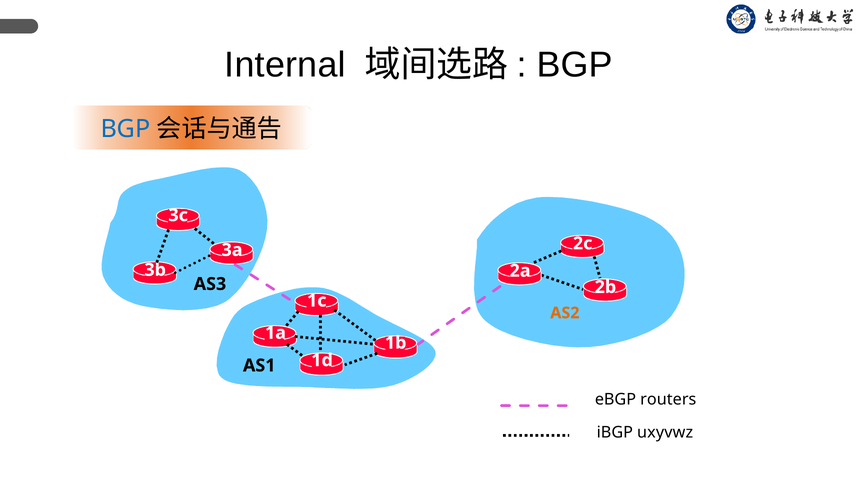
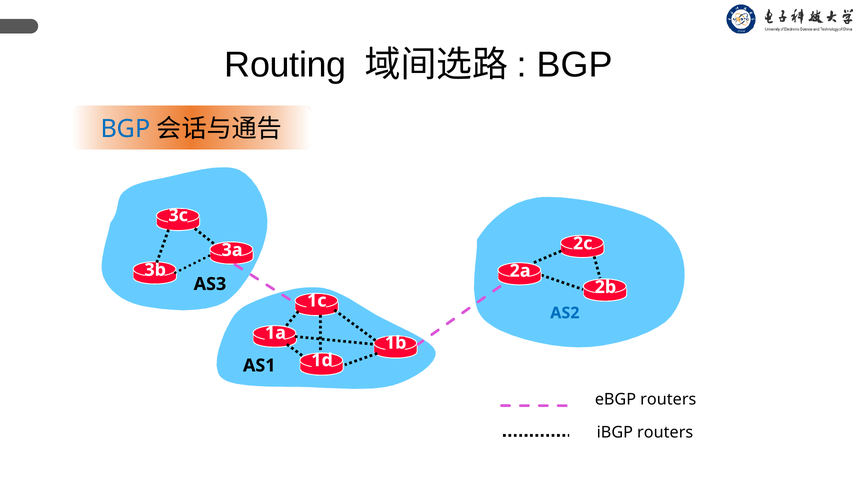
Internal: Internal -> Routing
AS2 colour: orange -> blue
iBGP uxyvwz: uxyvwz -> routers
